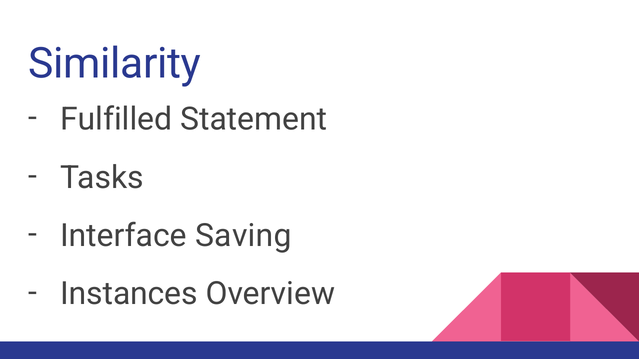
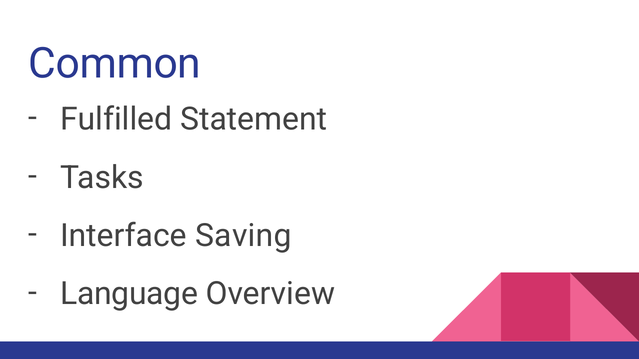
Similarity: Similarity -> Common
Instances: Instances -> Language
